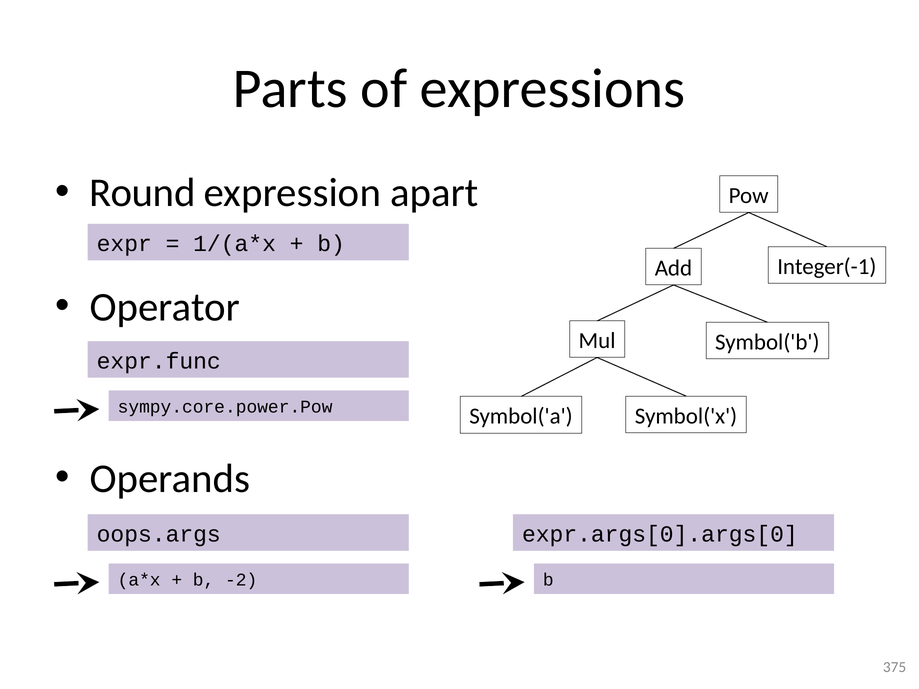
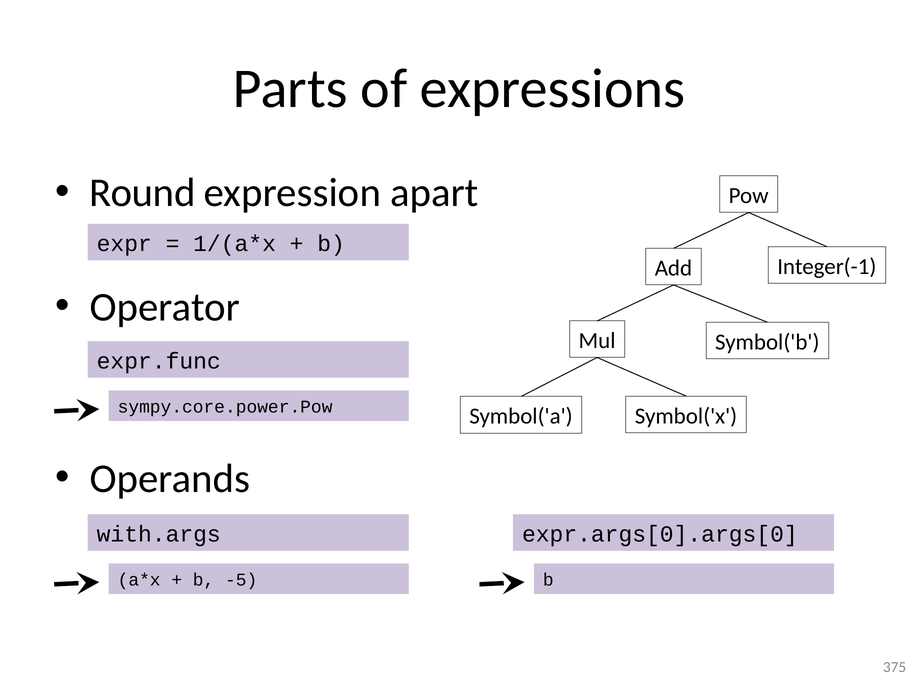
oops.args: oops.args -> with.args
-2: -2 -> -5
